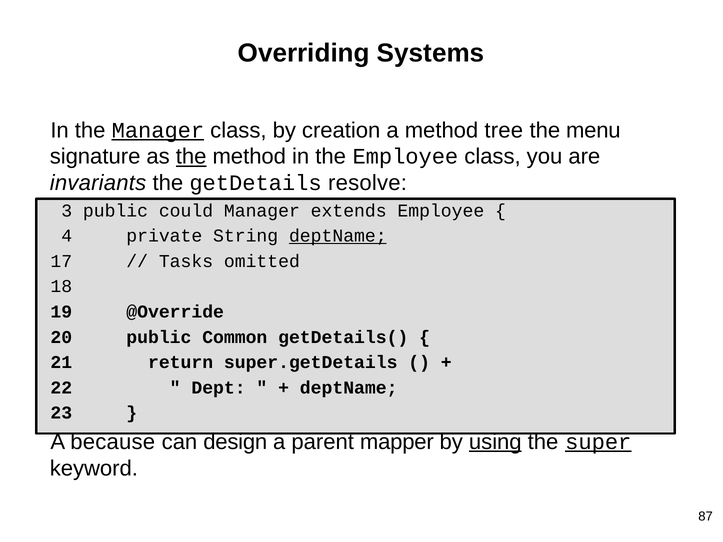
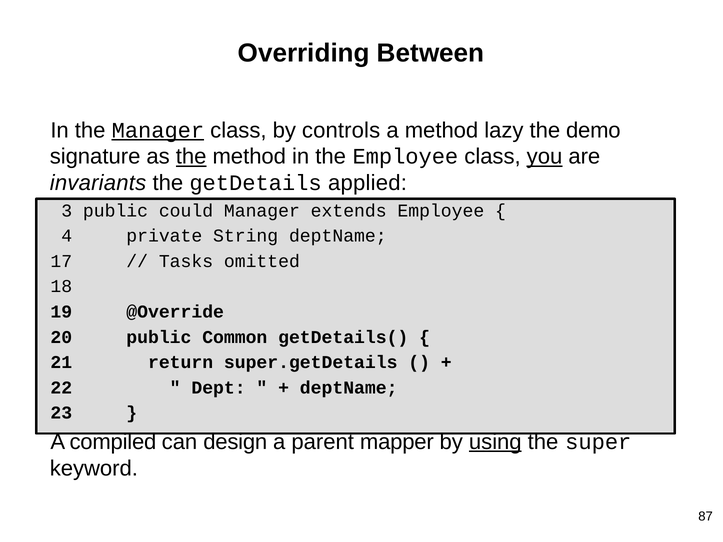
Systems: Systems -> Between
creation: creation -> controls
tree: tree -> lazy
menu: menu -> demo
you underline: none -> present
resolve: resolve -> applied
deptName at (338, 236) underline: present -> none
because: because -> compiled
super underline: present -> none
